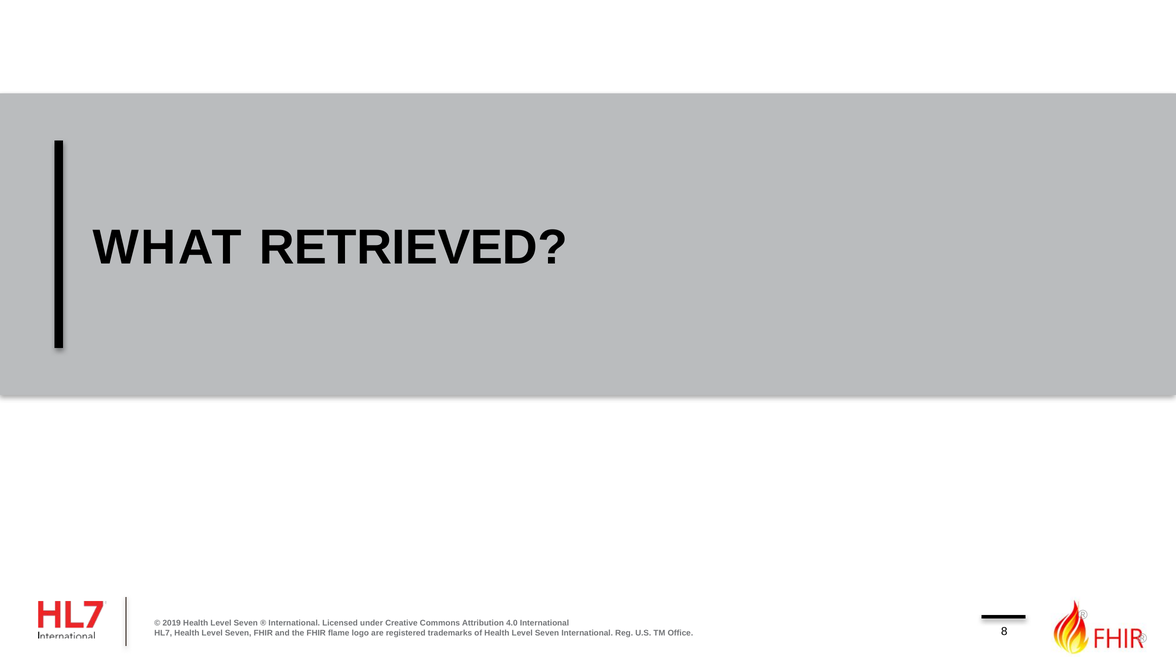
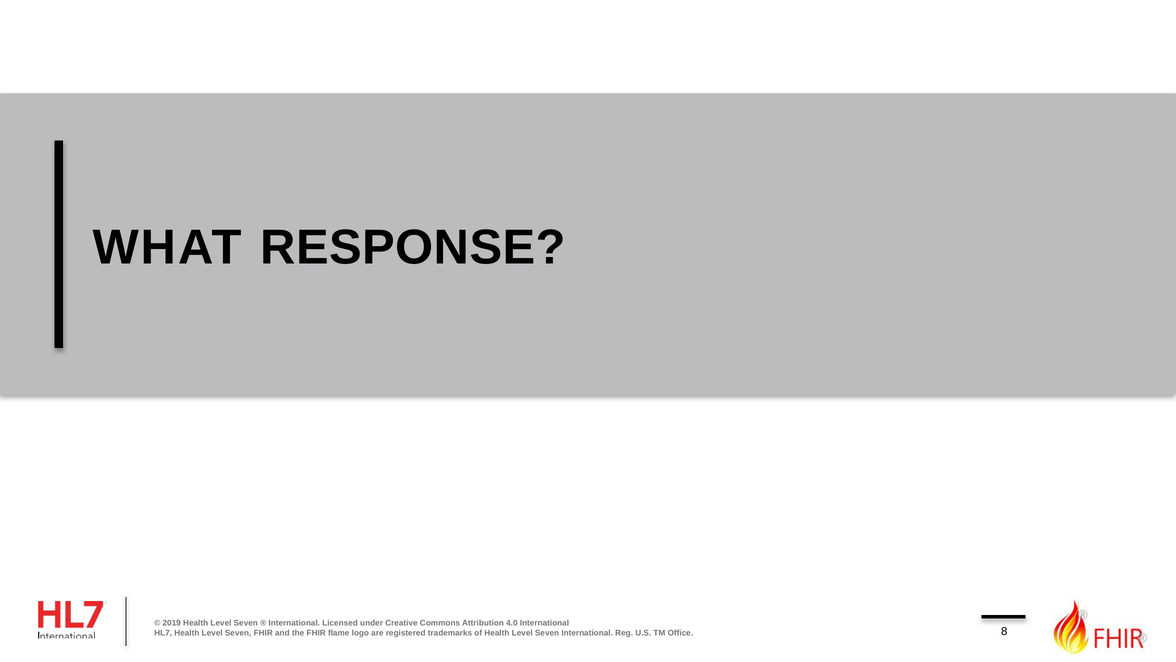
RETRIEVED: RETRIEVED -> RESPONSE
